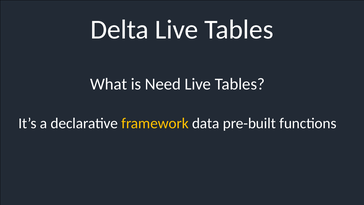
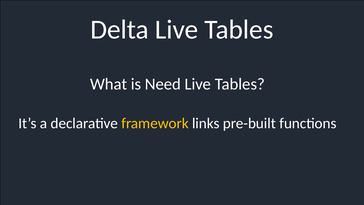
data: data -> links
